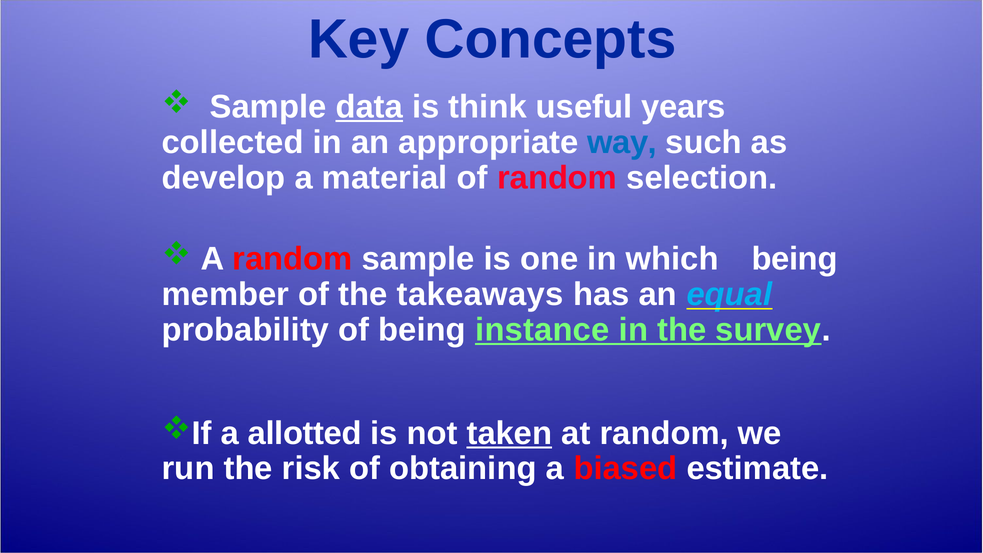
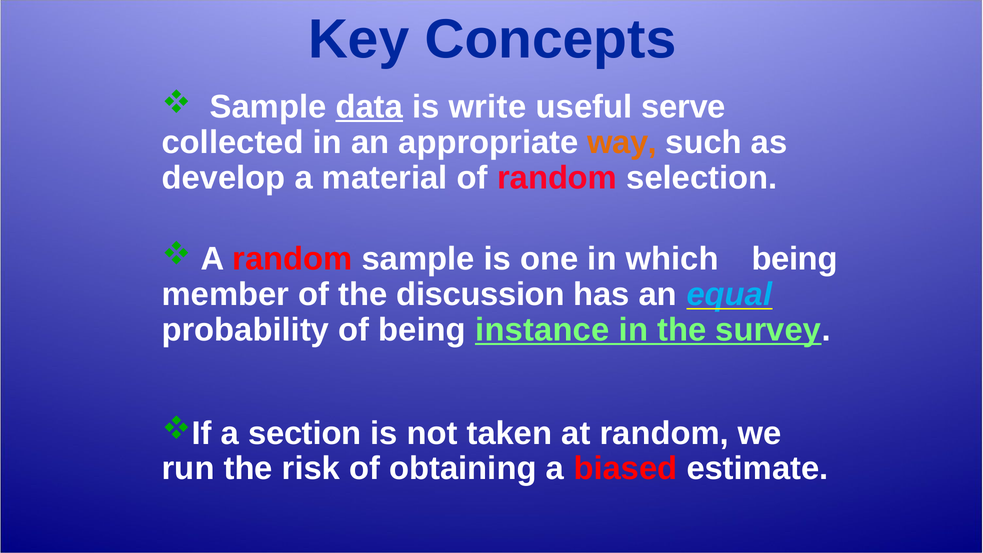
think: think -> write
years: years -> serve
way colour: blue -> orange
takeaways: takeaways -> discussion
allotted: allotted -> section
taken underline: present -> none
